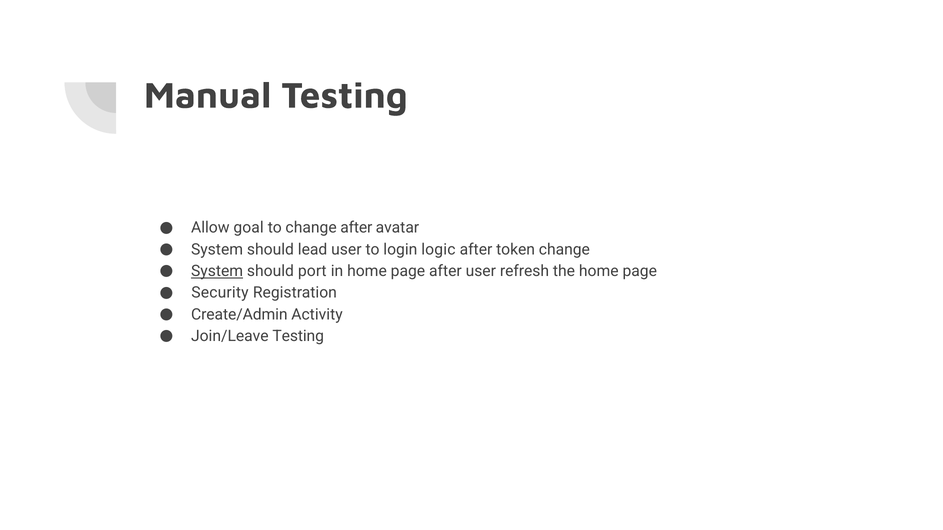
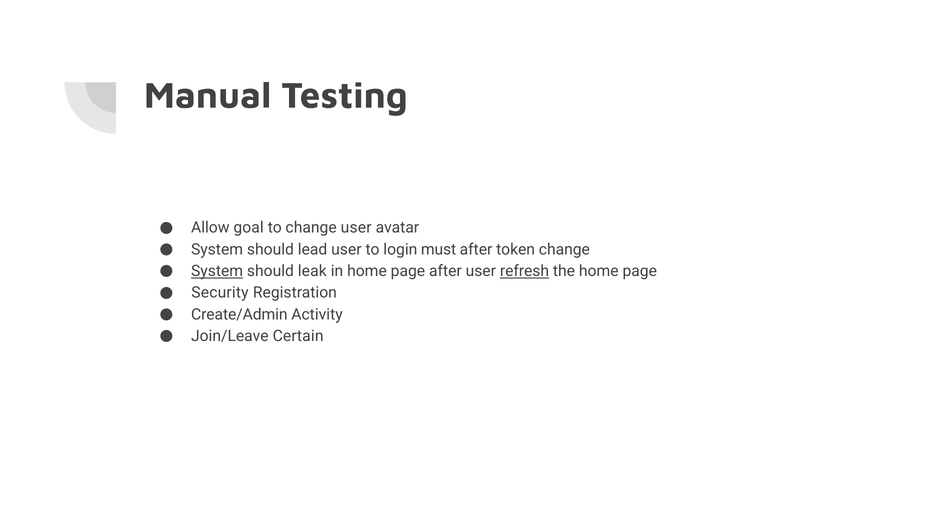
change after: after -> user
logic: logic -> must
port: port -> leak
refresh underline: none -> present
Join/Leave Testing: Testing -> Certain
